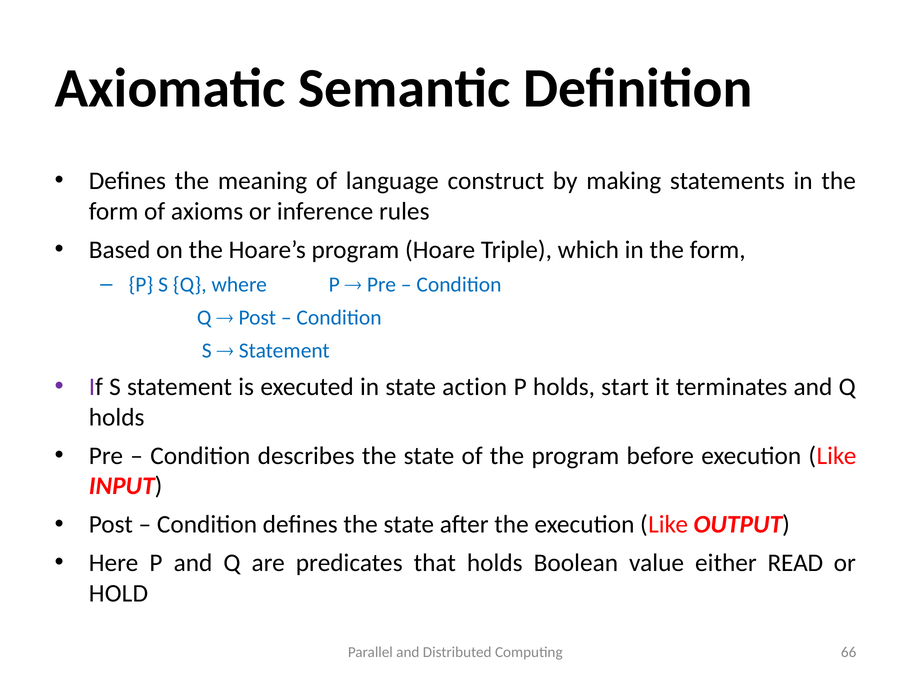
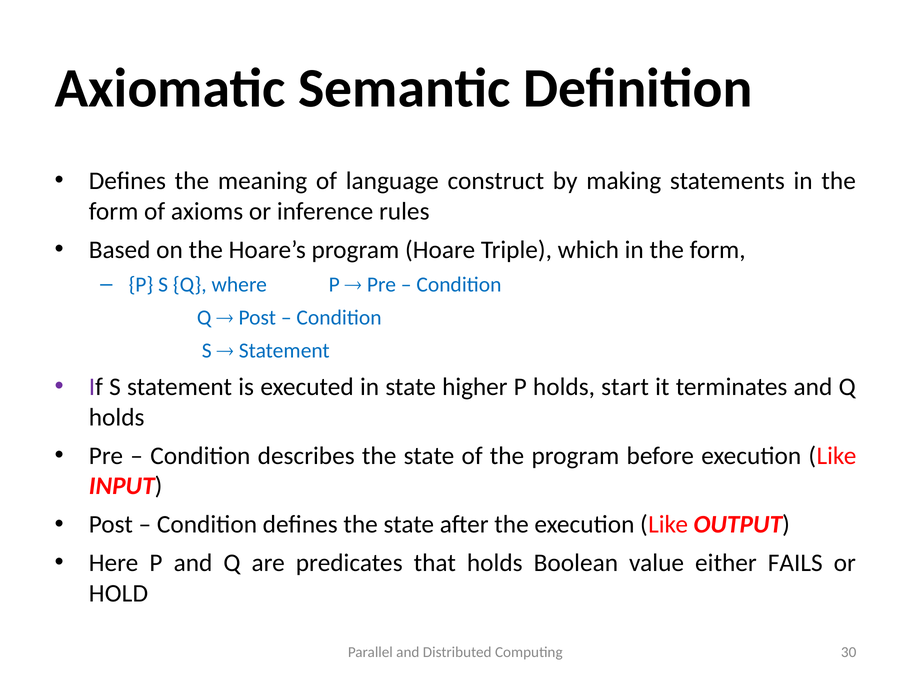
action: action -> higher
READ: READ -> FAILS
66: 66 -> 30
